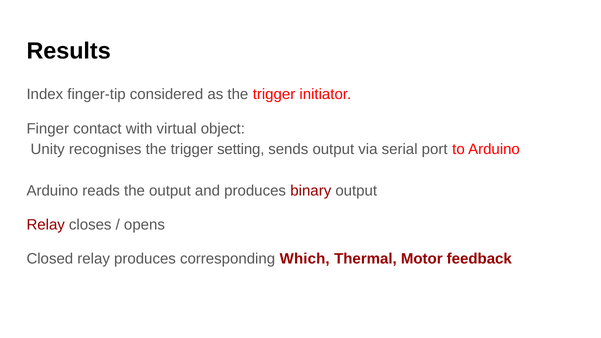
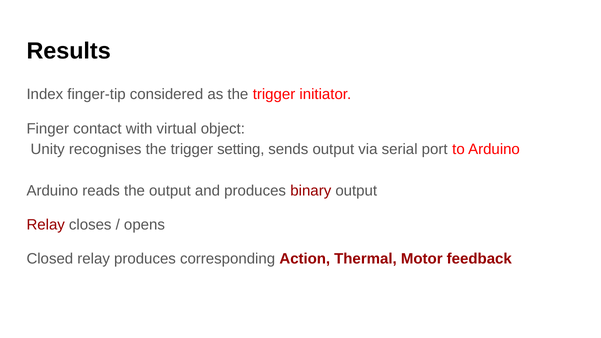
Which: Which -> Action
